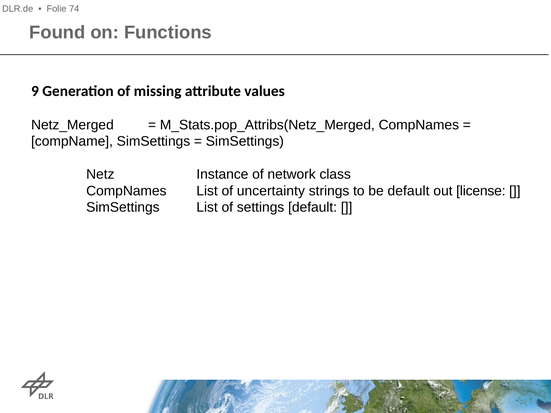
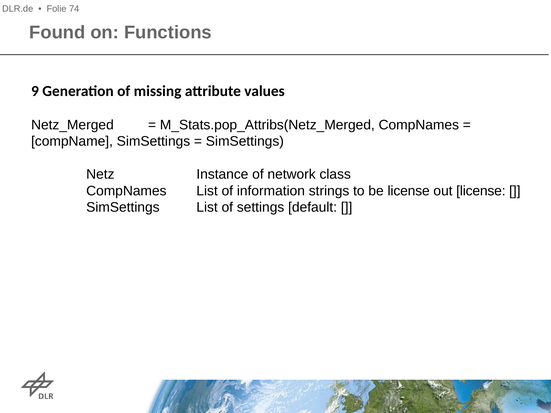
uncertainty: uncertainty -> information
be default: default -> license
